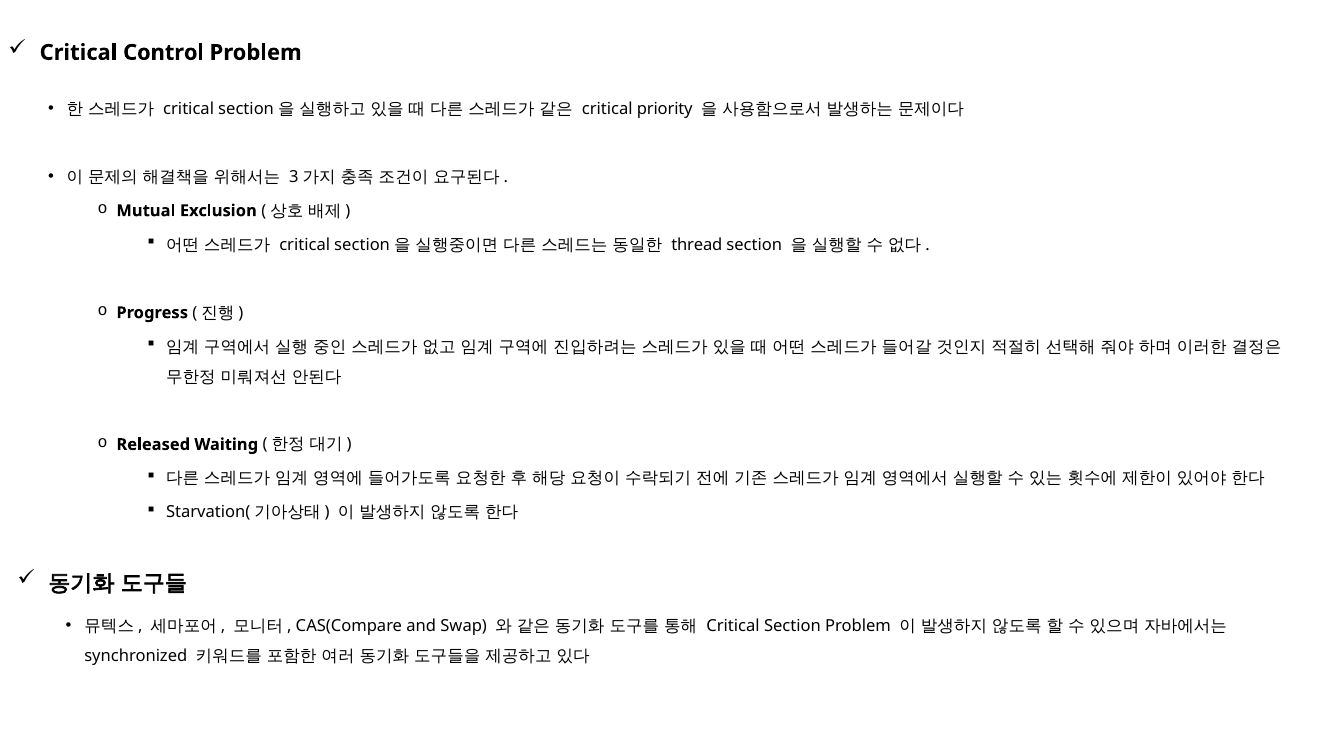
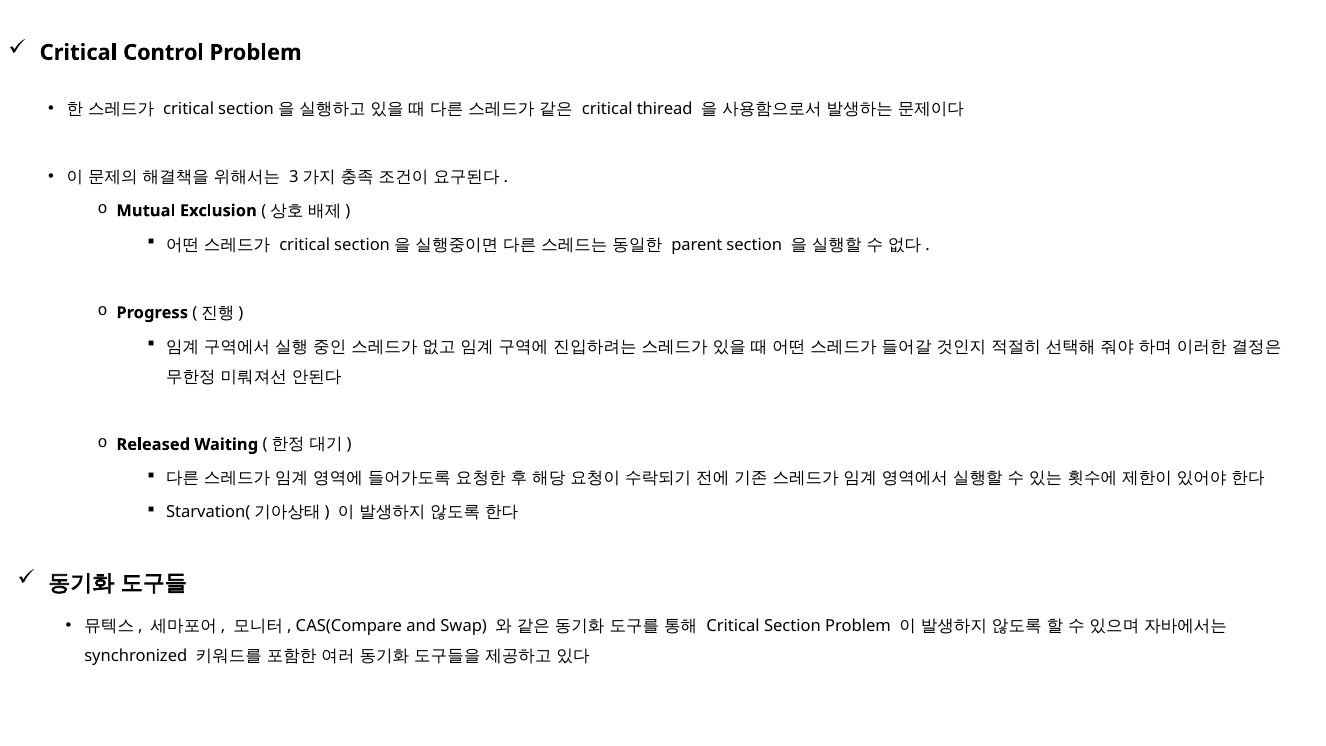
priority: priority -> thiread
thread: thread -> parent
